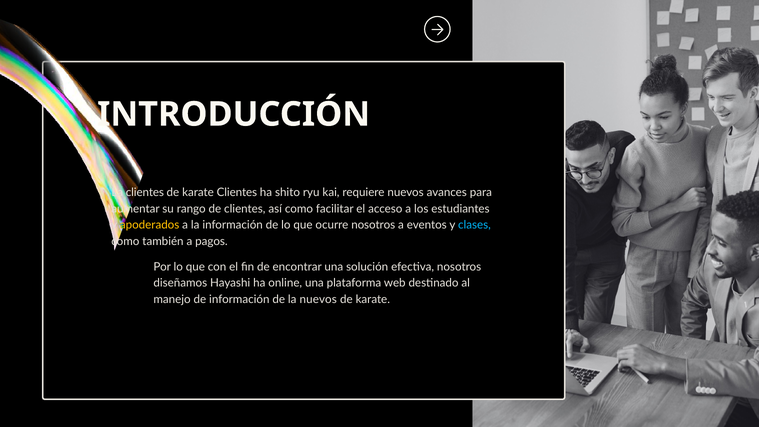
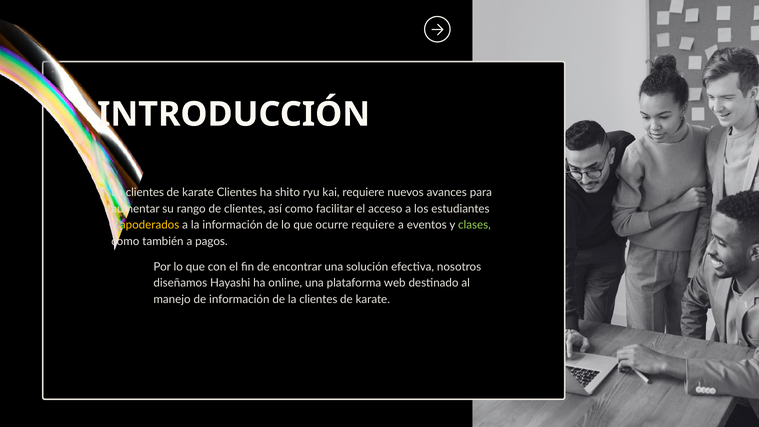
ocurre nosotros: nosotros -> requiere
clases colour: light blue -> light green
de la nuevos: nuevos -> clientes
